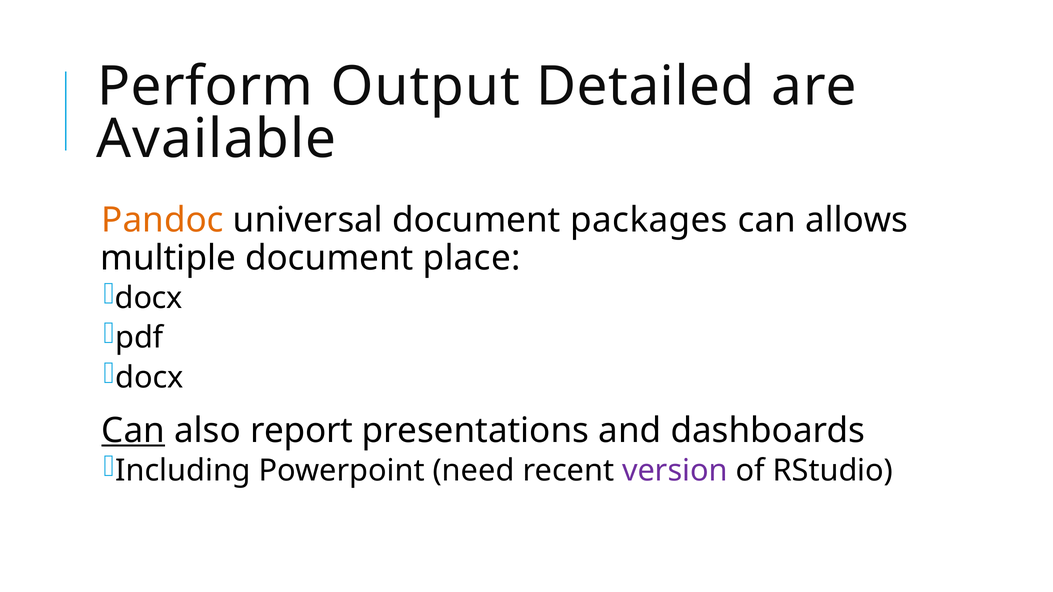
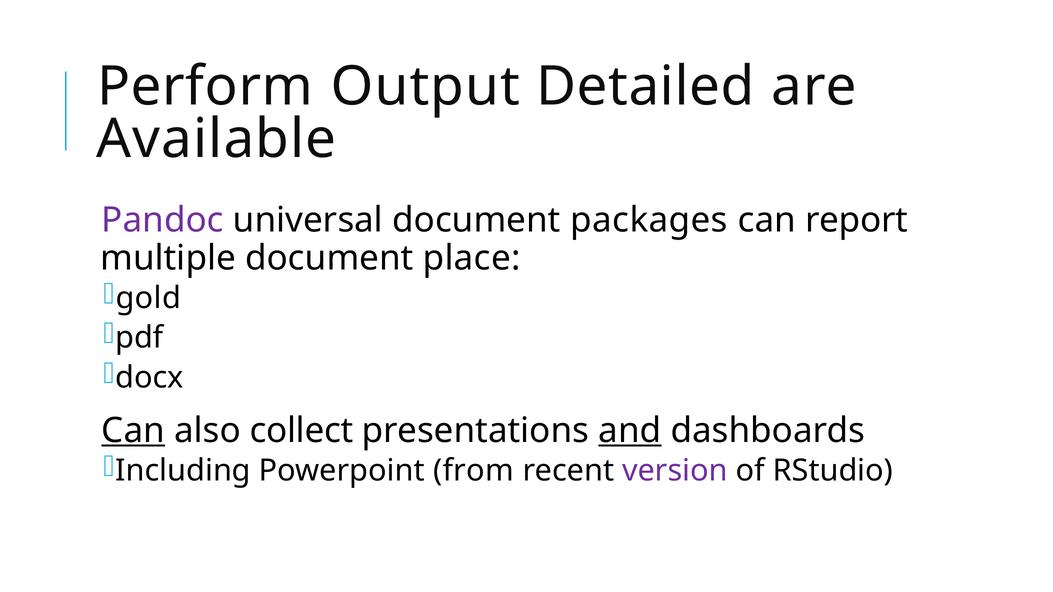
Pandoc colour: orange -> purple
allows: allows -> report
docx at (149, 298): docx -> gold
report: report -> collect
and underline: none -> present
need: need -> from
